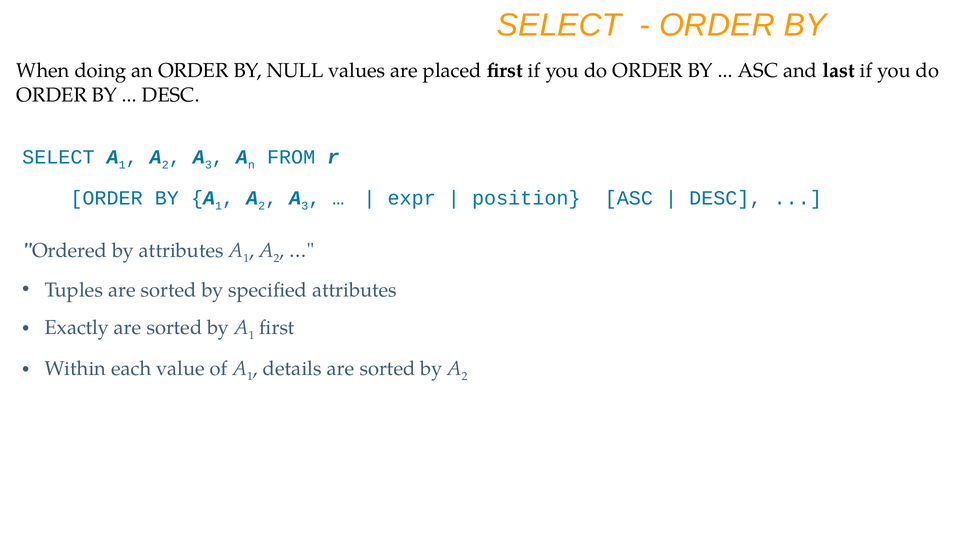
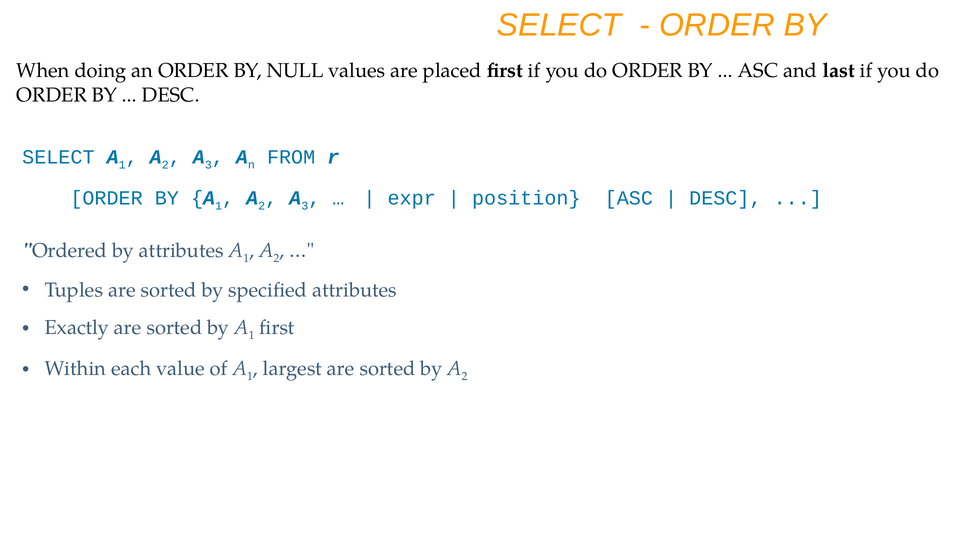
details: details -> largest
